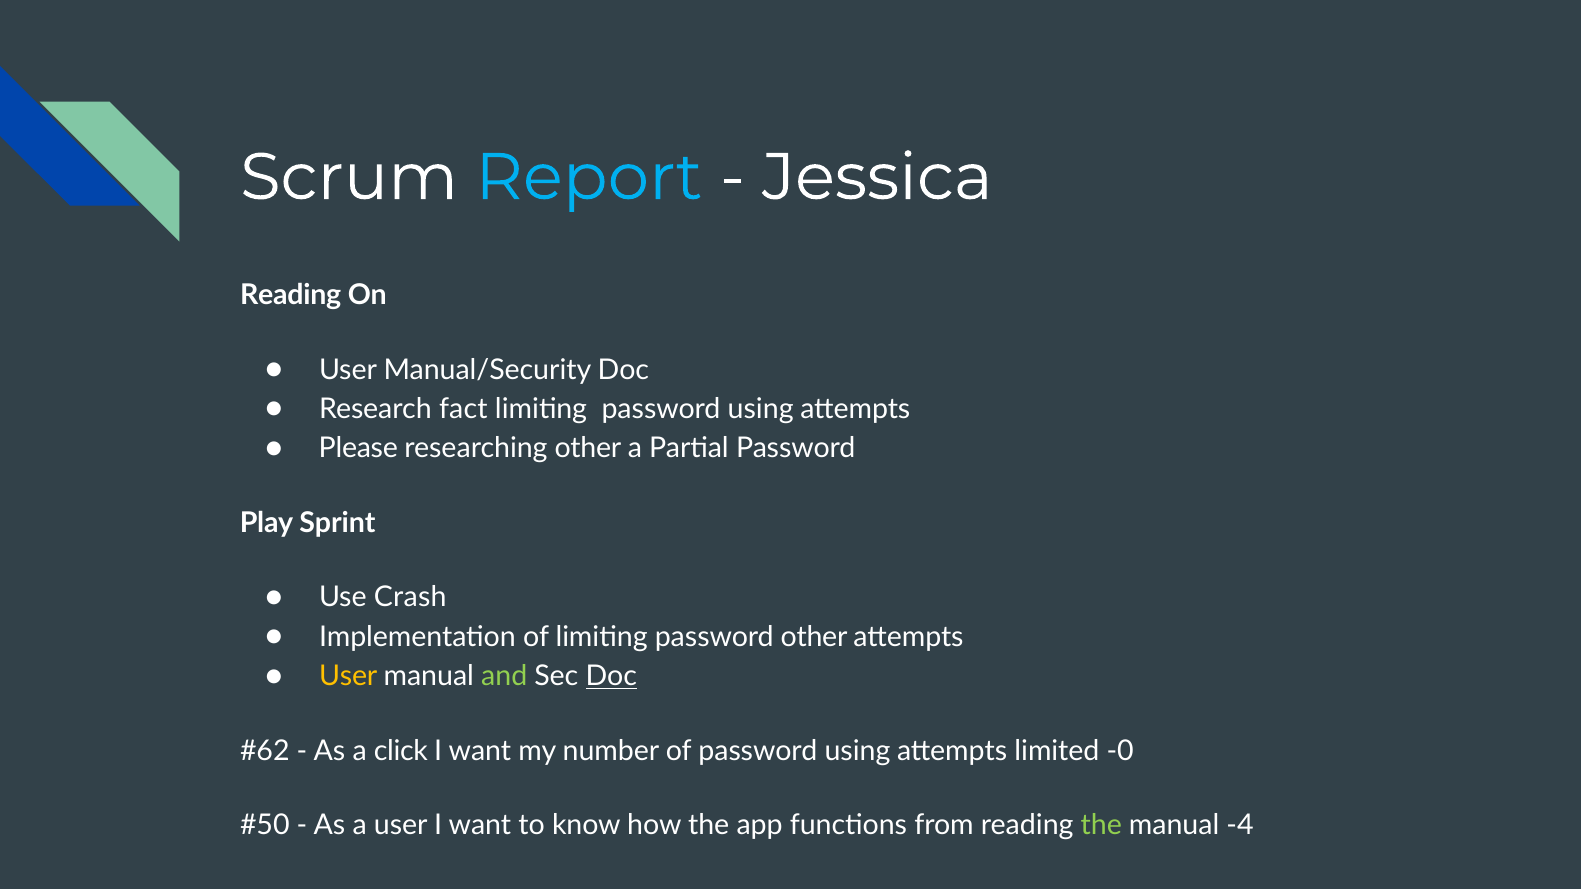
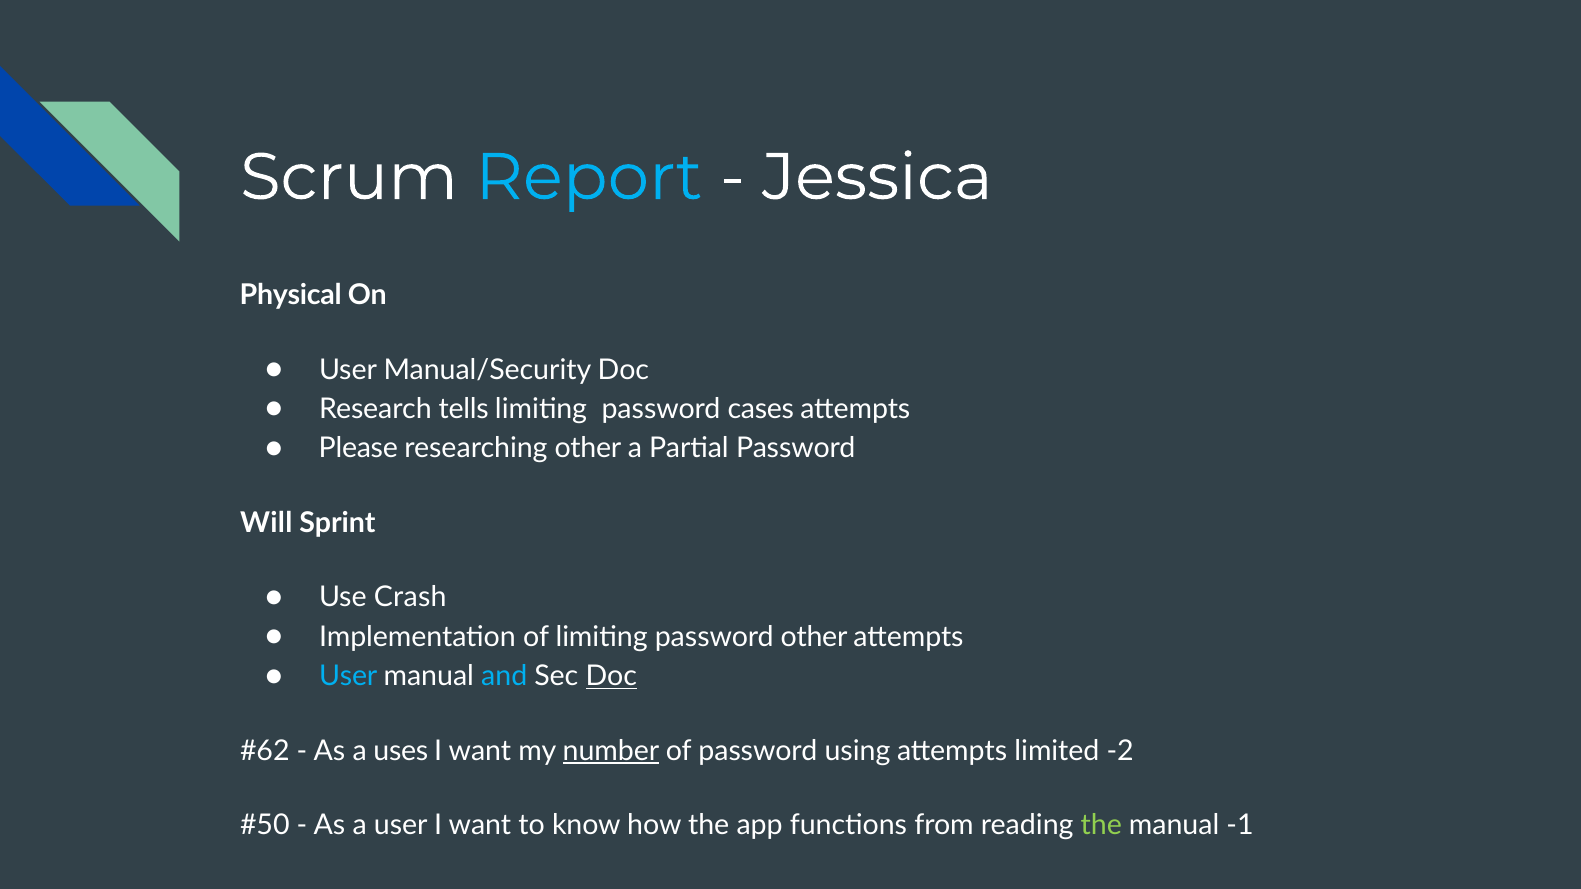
Reading at (291, 295): Reading -> Physical
fact: fact -> tells
limiting password using: using -> cases
Play: Play -> Will
User at (348, 676) colour: yellow -> light blue
and colour: light green -> light blue
click: click -> uses
number underline: none -> present
-0: -0 -> -2
-4: -4 -> -1
